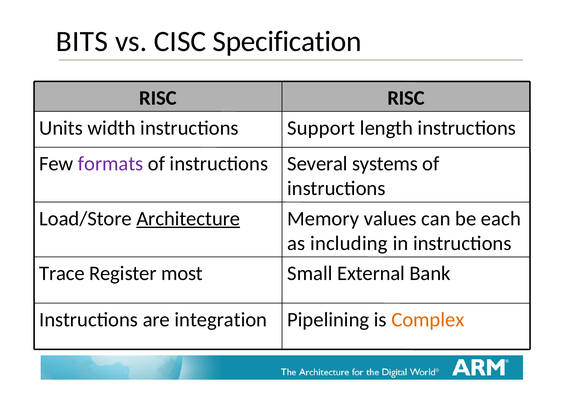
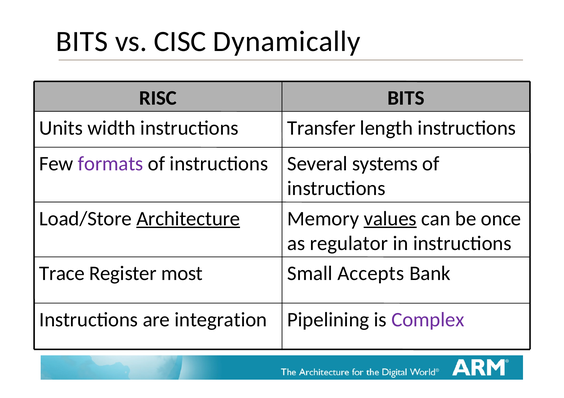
Specification: Specification -> Dynamically
RISC at (406, 98): RISC -> BITS
Support: Support -> Transfer
values underline: none -> present
each: each -> once
including: including -> regulator
External: External -> Accepts
Complex colour: orange -> purple
